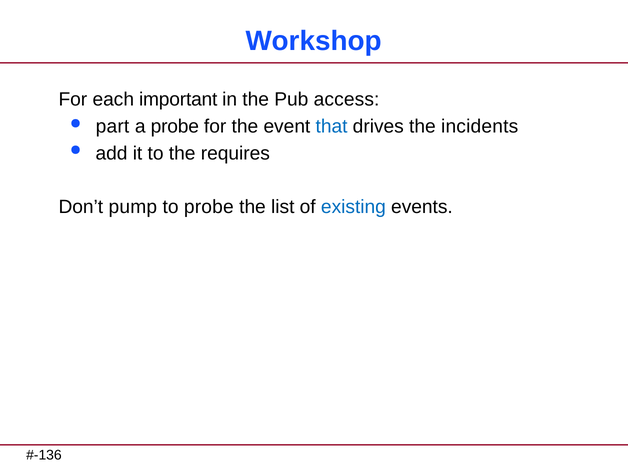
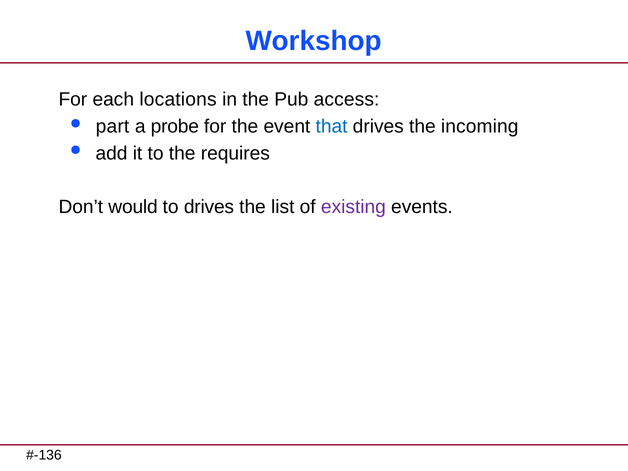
important: important -> locations
incidents: incidents -> incoming
pump: pump -> would
to probe: probe -> drives
existing colour: blue -> purple
